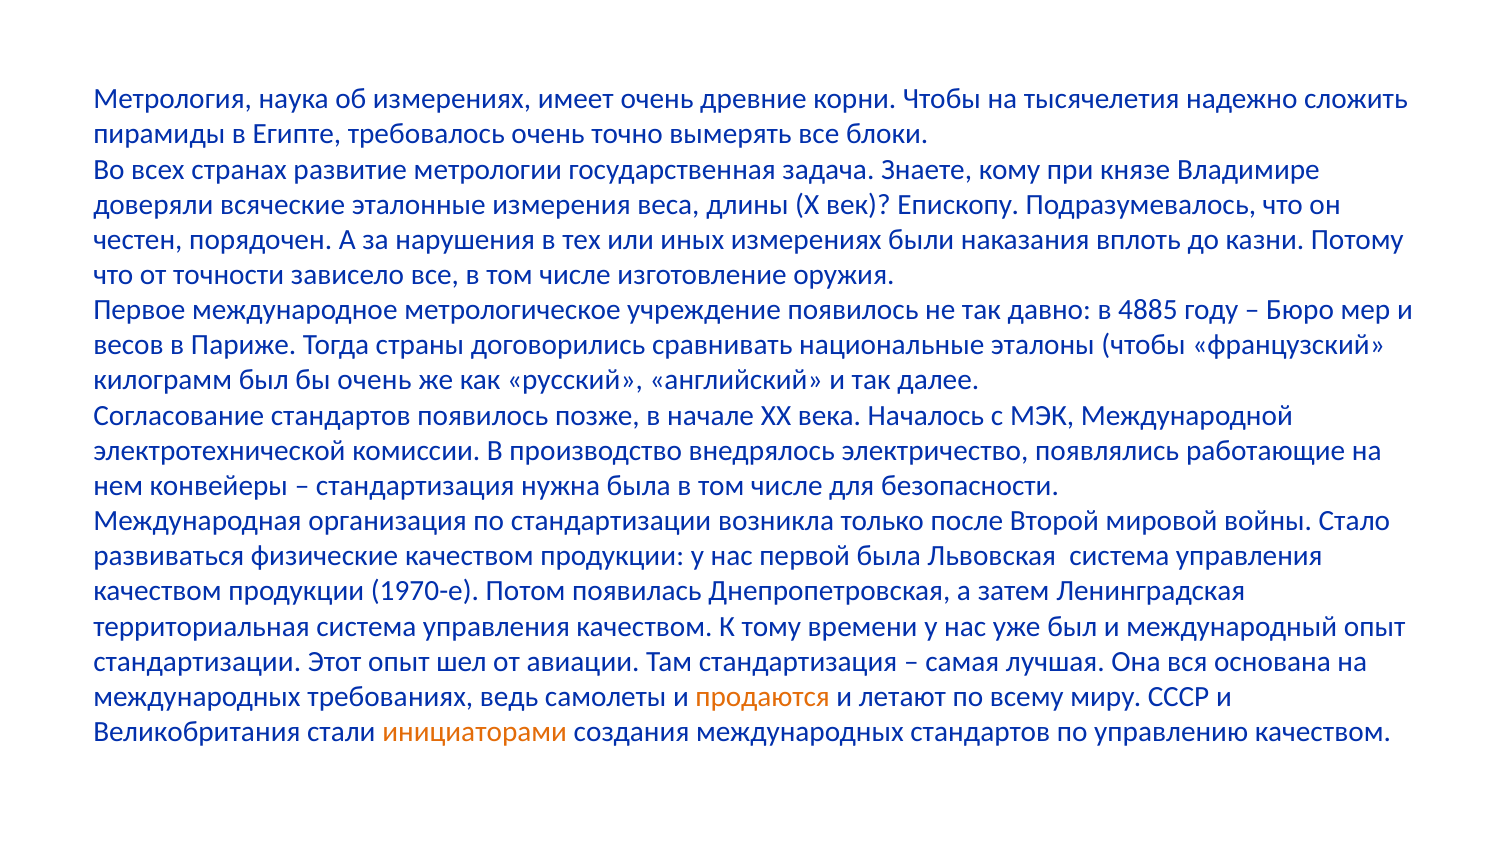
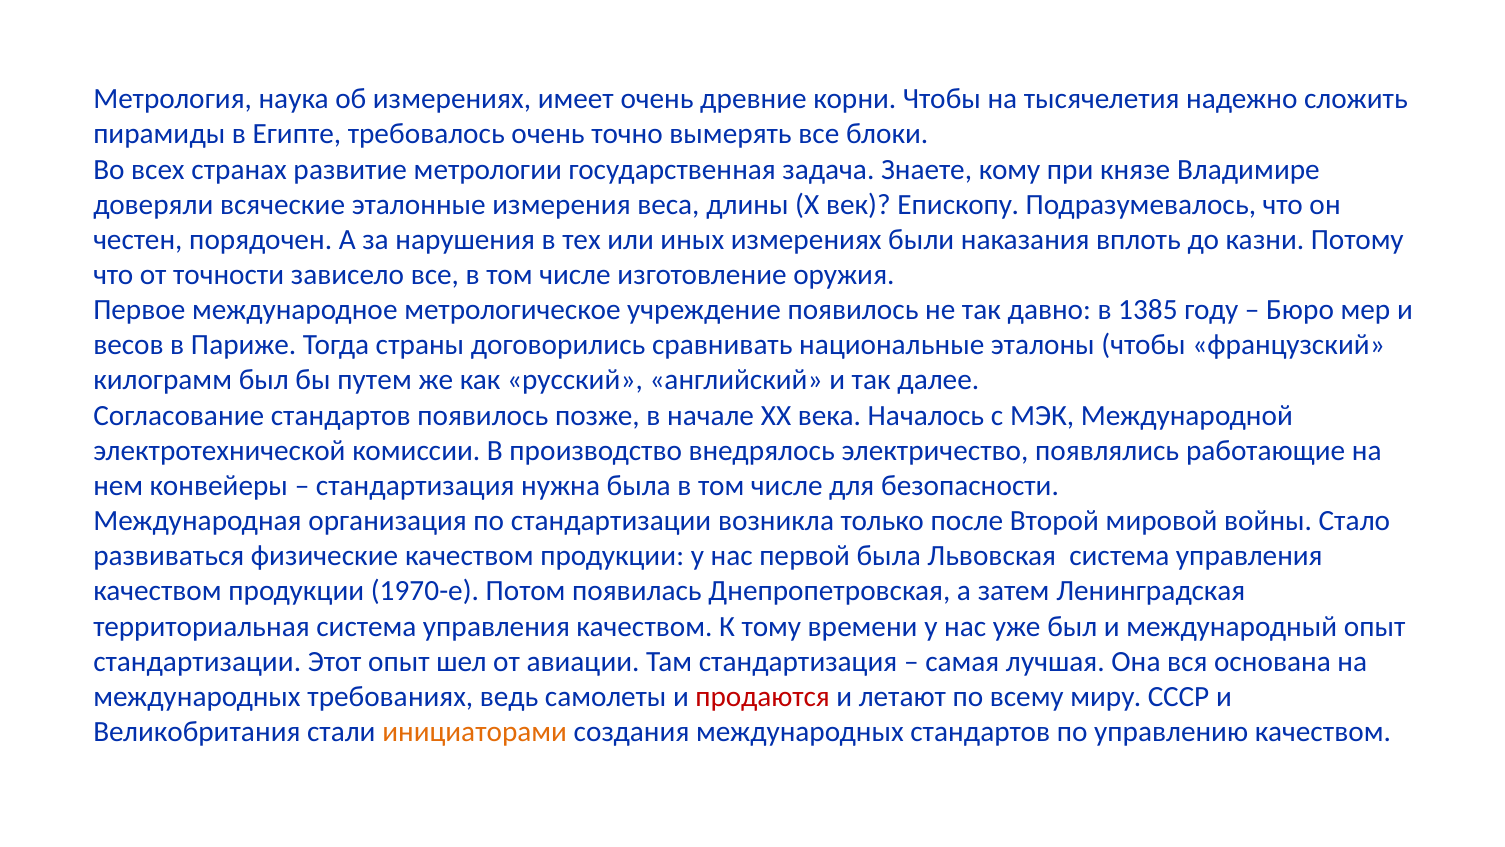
4885: 4885 -> 1385
бы очень: очень -> путем
продаются colour: orange -> red
